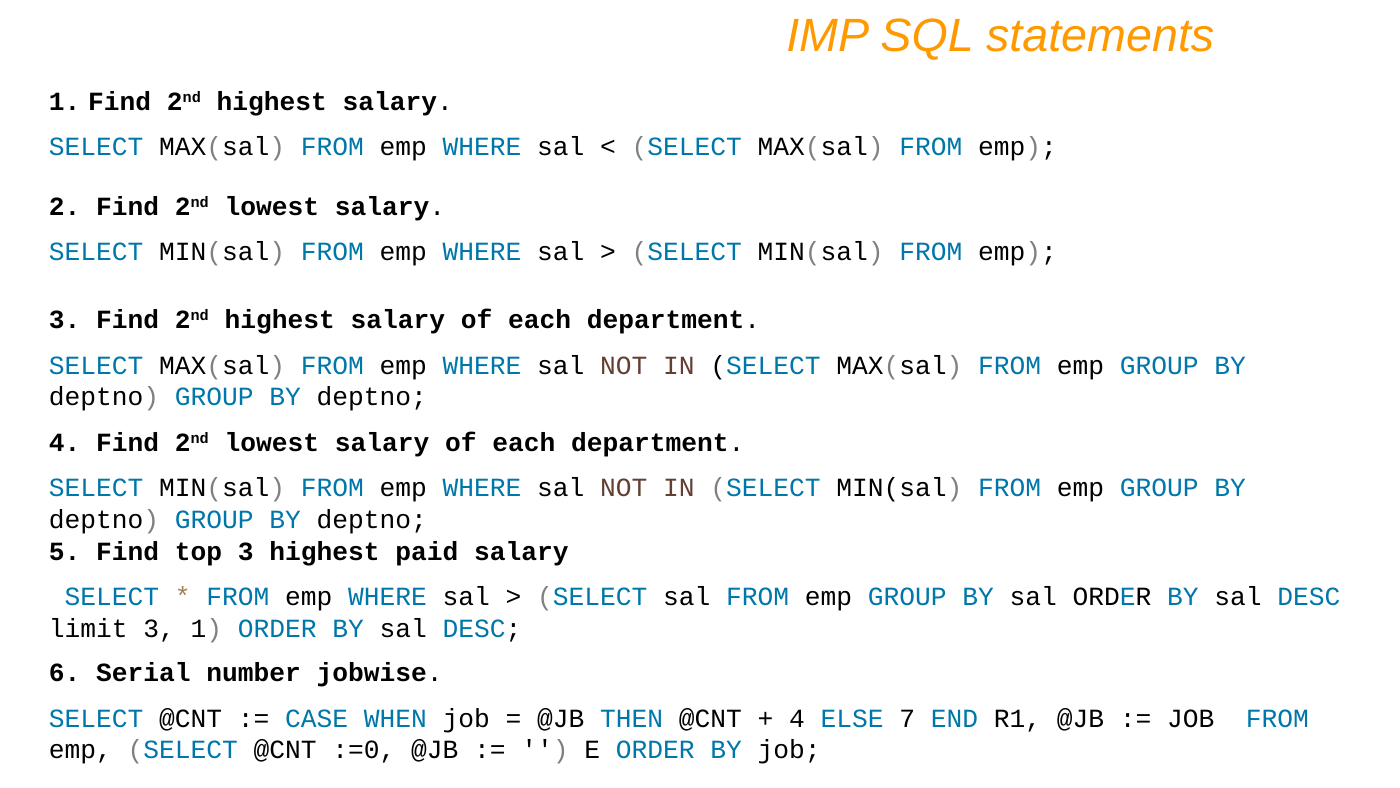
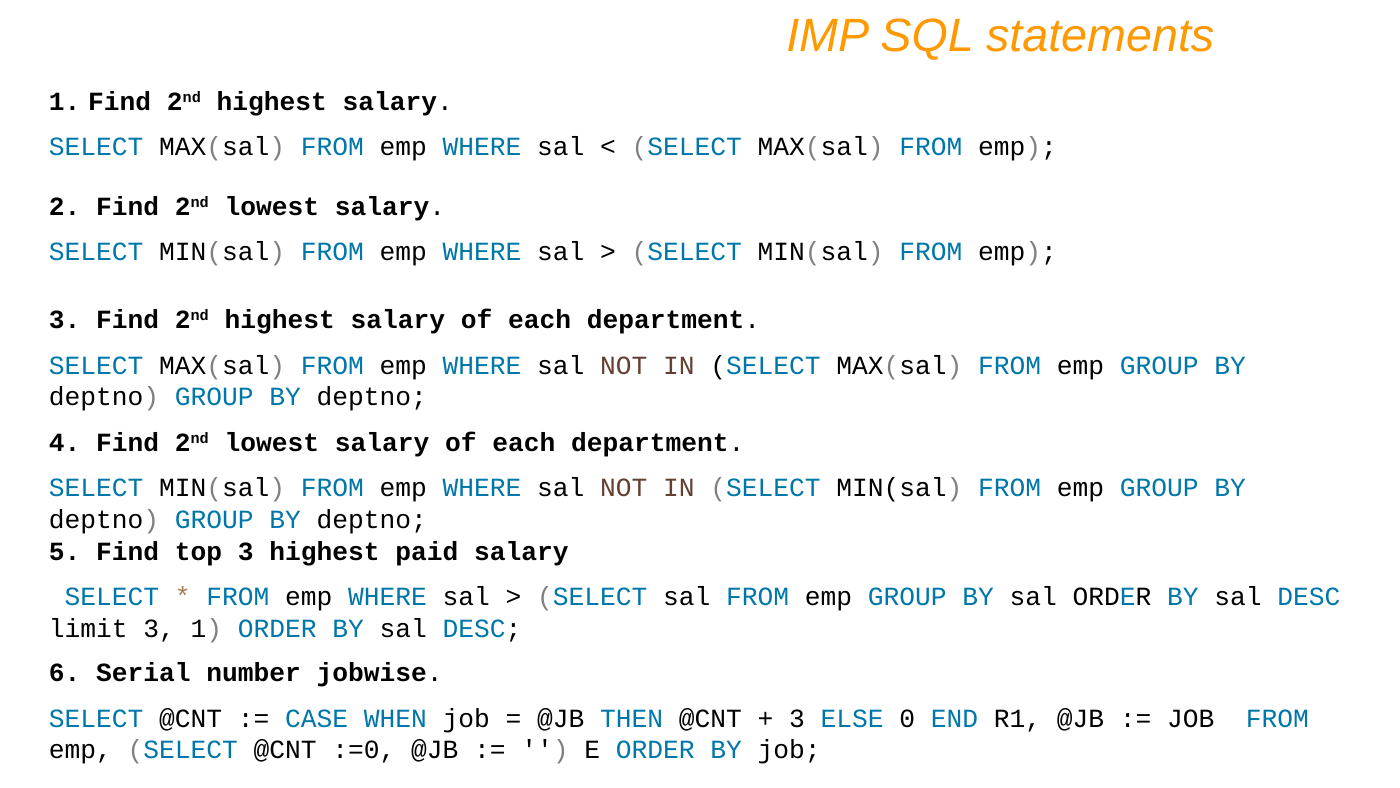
4 at (797, 718): 4 -> 3
7: 7 -> 0
